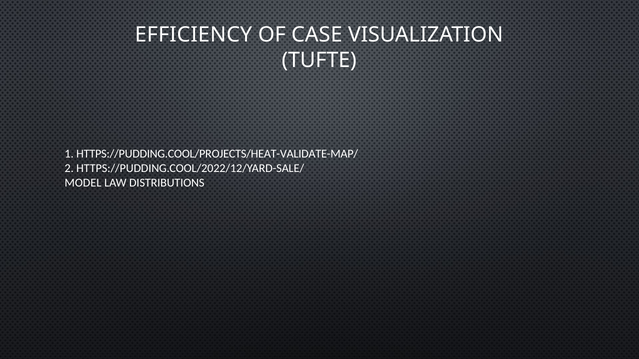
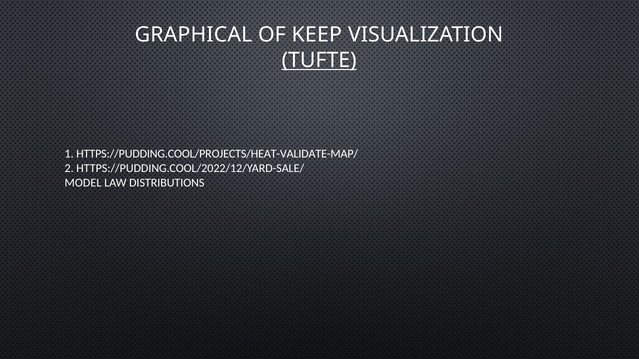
EFFICIENCY: EFFICIENCY -> GRAPHICAL
CASE: CASE -> KEEP
TUFTE underline: none -> present
